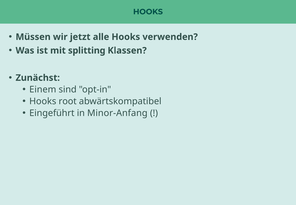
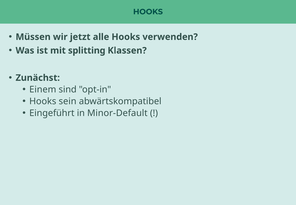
root: root -> sein
Minor-Anfang: Minor-Anfang -> Minor-Default
